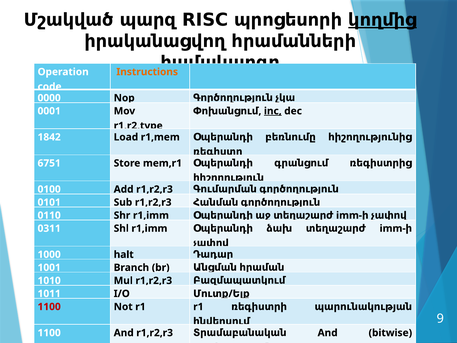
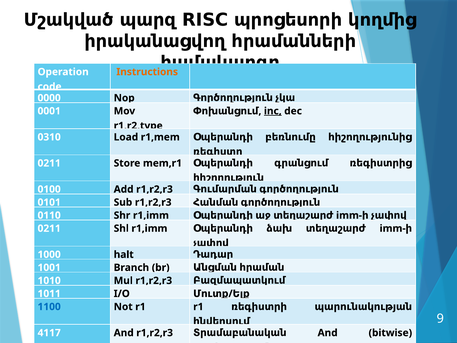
կողմից underline: present -> none
1842: 1842 -> 0310
6751 at (49, 163): 6751 -> 0211
0311 at (49, 228): 0311 -> 0211
1100 at (49, 307) colour: red -> blue
1100 at (49, 333): 1100 -> 4117
